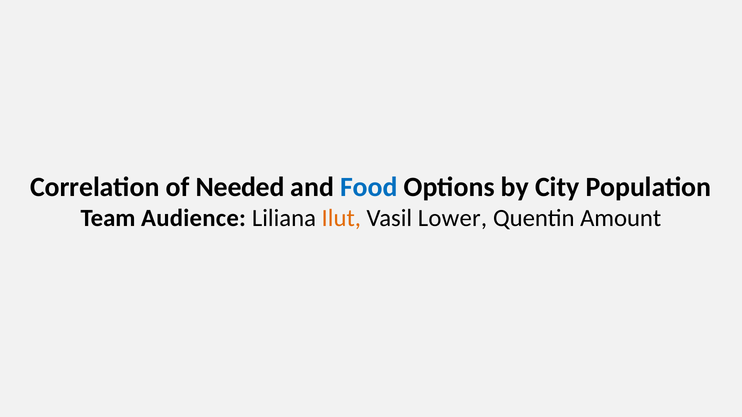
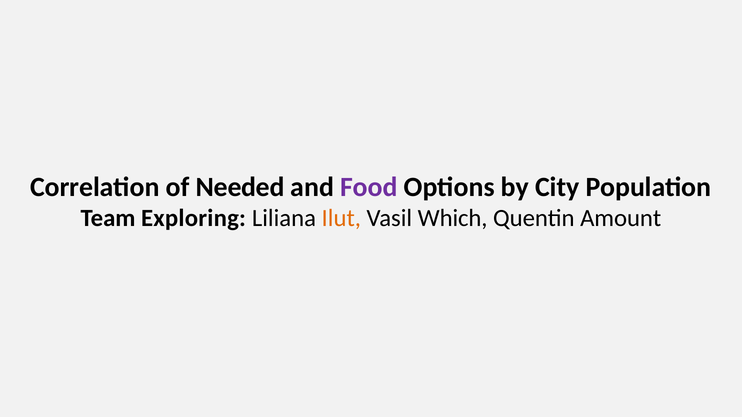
Food colour: blue -> purple
Audience: Audience -> Exploring
Lower: Lower -> Which
